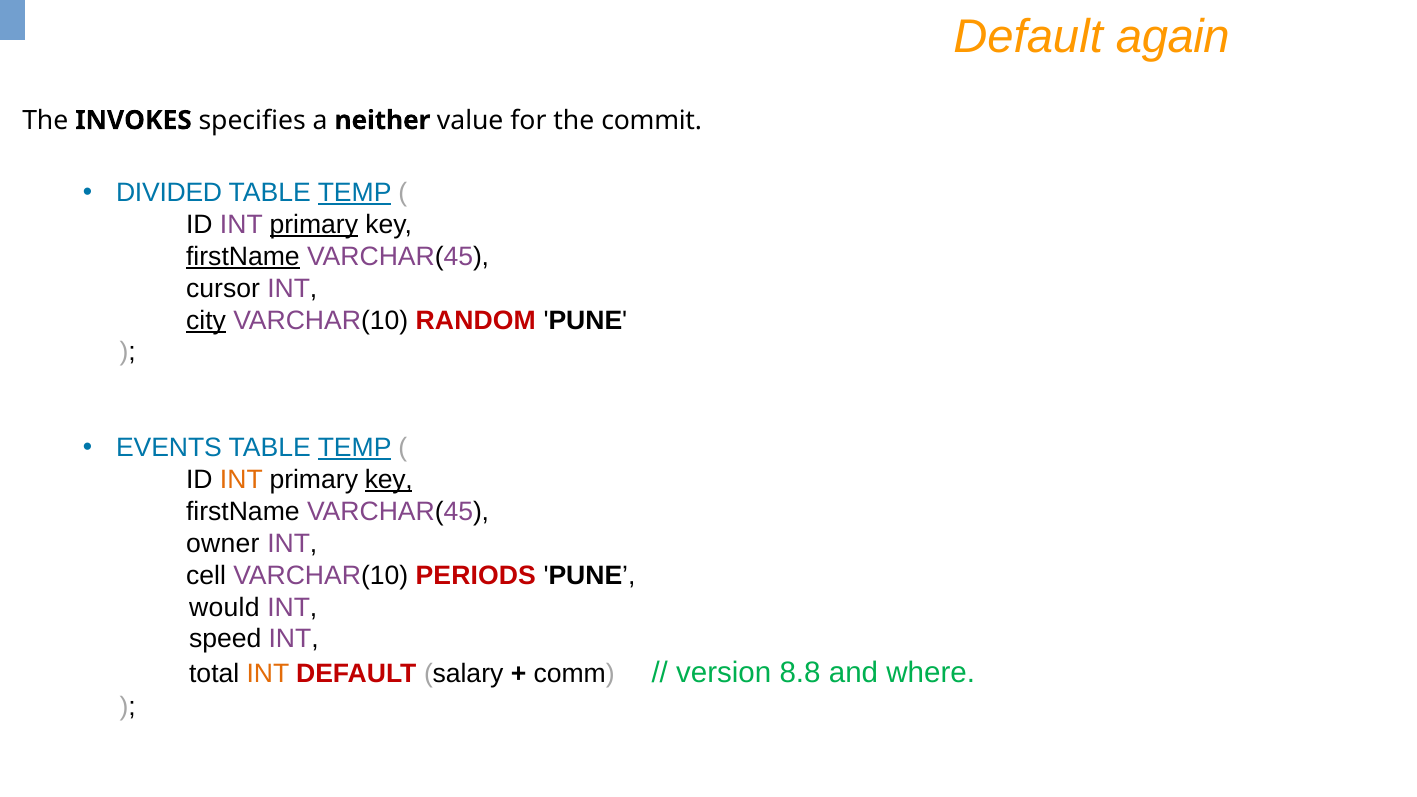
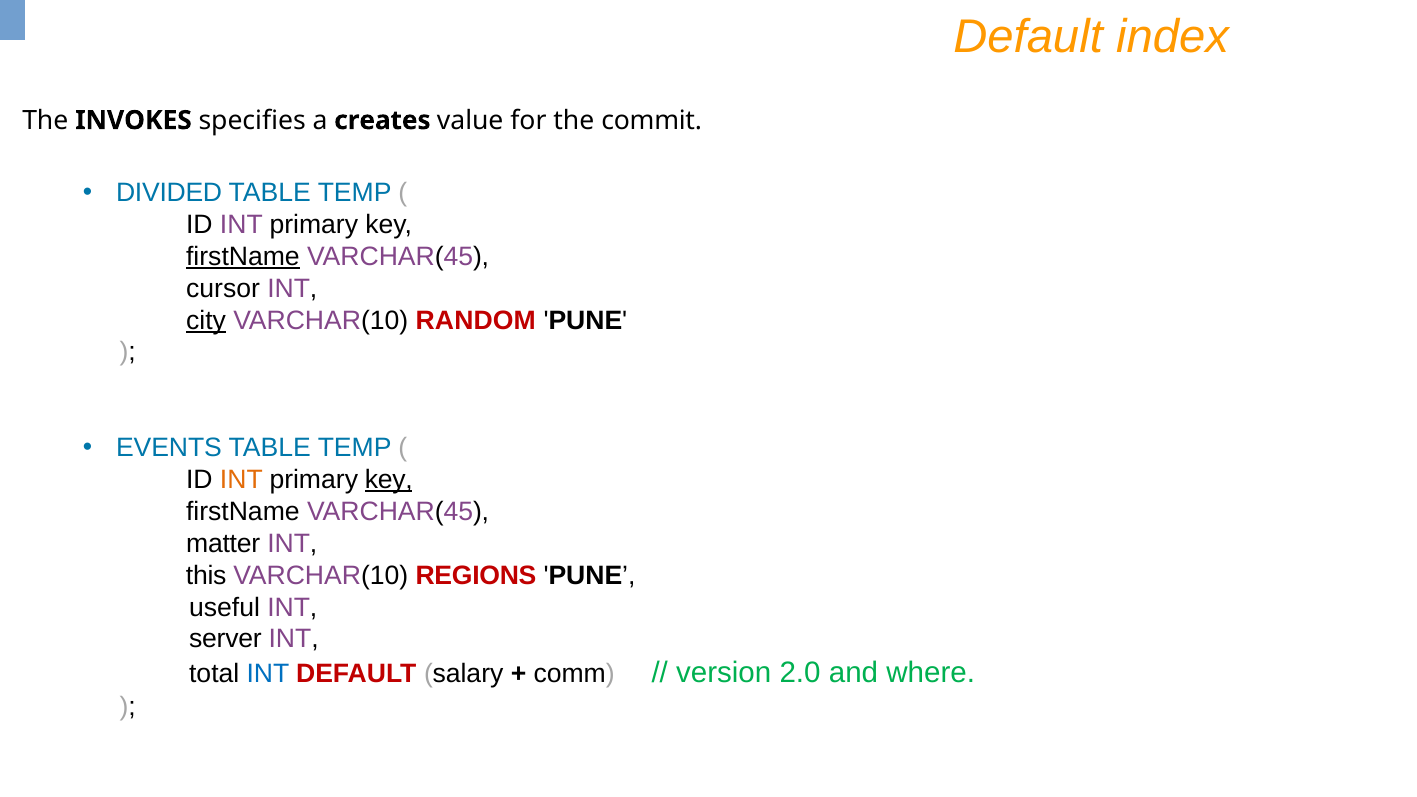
again: again -> index
neither: neither -> creates
TEMP at (355, 193) underline: present -> none
primary at (314, 225) underline: present -> none
TEMP at (355, 448) underline: present -> none
owner: owner -> matter
cell: cell -> this
PERIODS: PERIODS -> REGIONS
would: would -> useful
speed: speed -> server
INT at (268, 674) colour: orange -> blue
8.8: 8.8 -> 2.0
